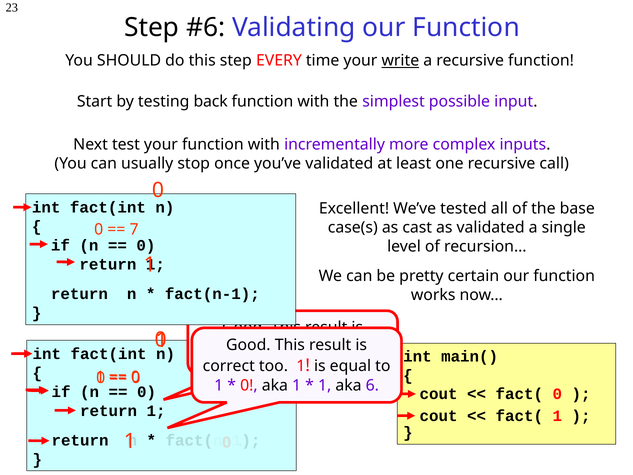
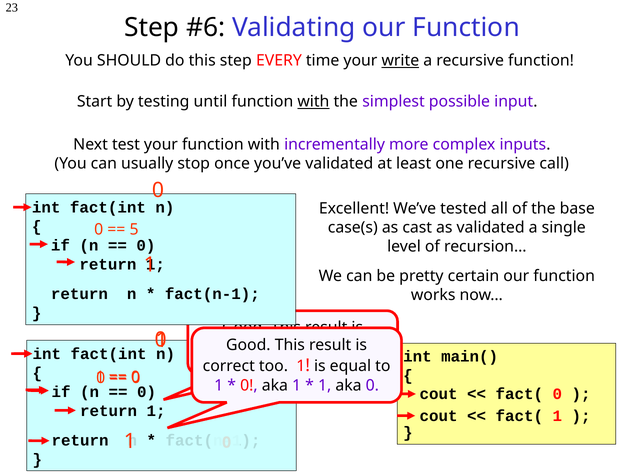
back: back -> until
with at (313, 102) underline: none -> present
7: 7 -> 5
aka 6: 6 -> 0
